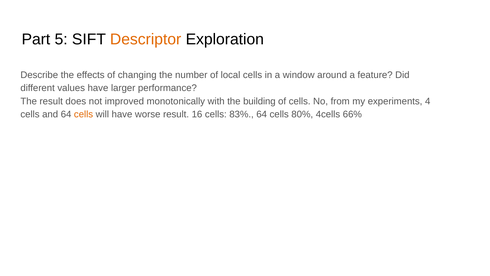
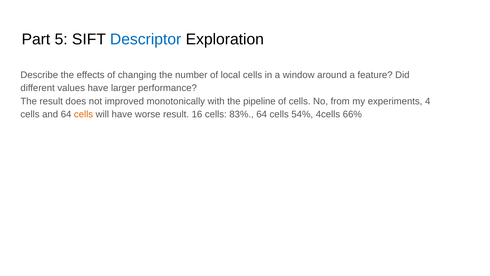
Descriptor colour: orange -> blue
building: building -> pipeline
80%: 80% -> 54%
